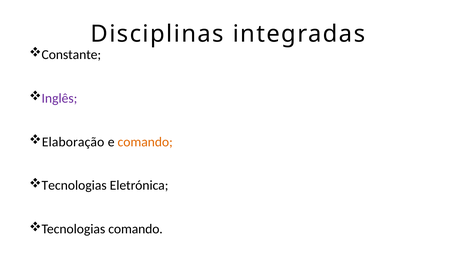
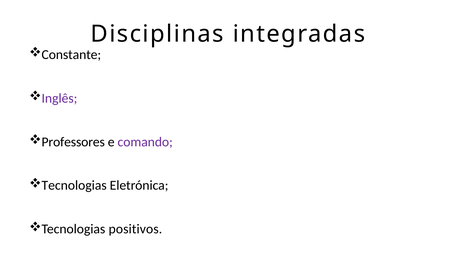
Elaboração: Elaboração -> Professores
comando at (145, 142) colour: orange -> purple
Tecnologias comando: comando -> positivos
